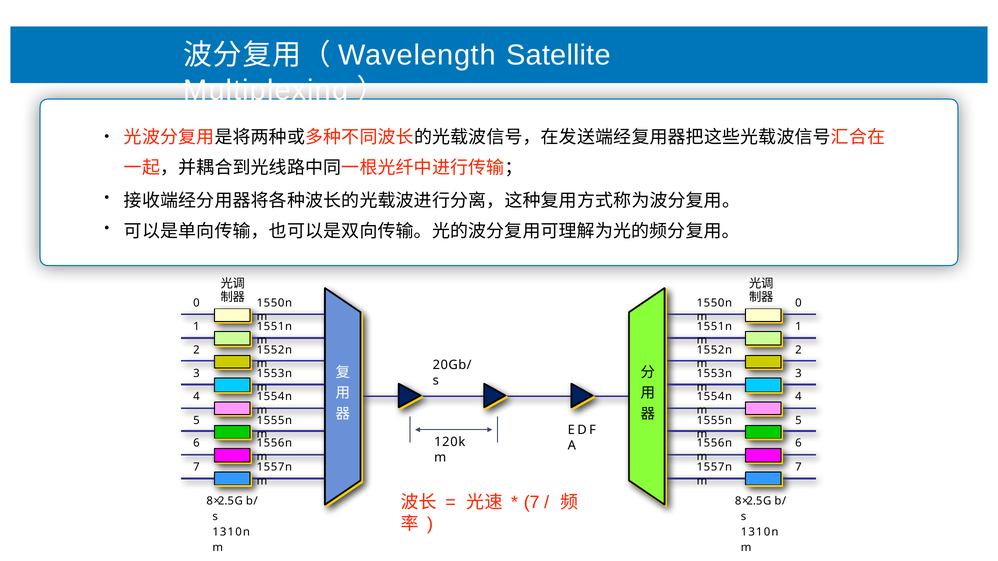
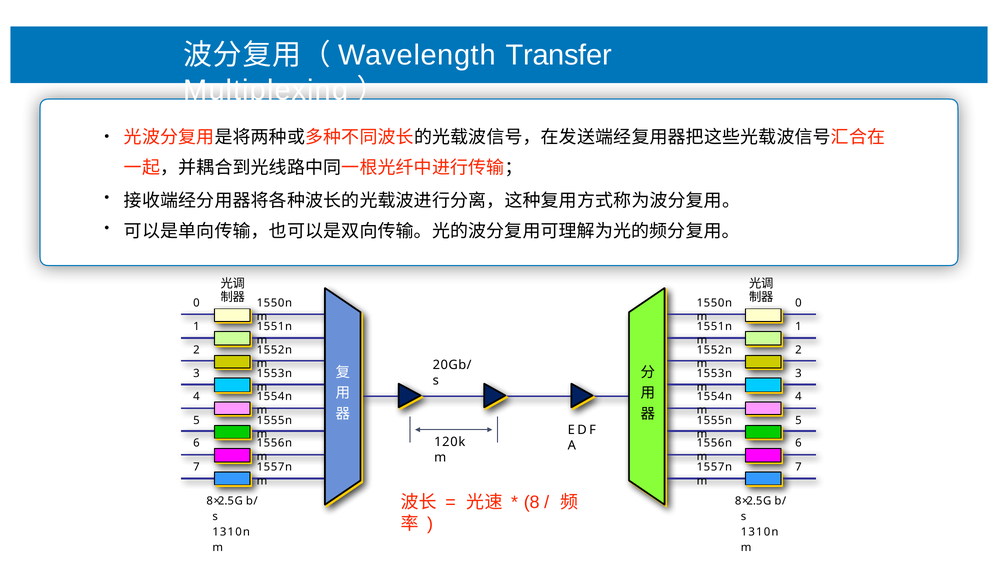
Satellite: Satellite -> Transfer
7 at (532, 503): 7 -> 8
